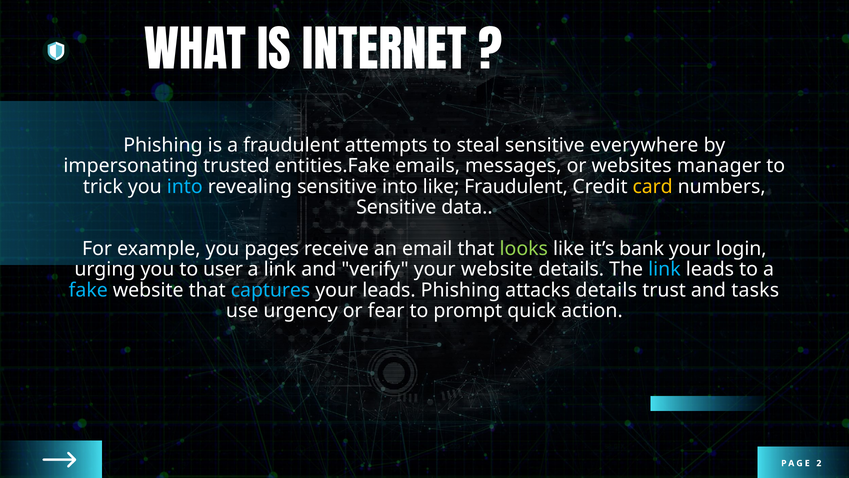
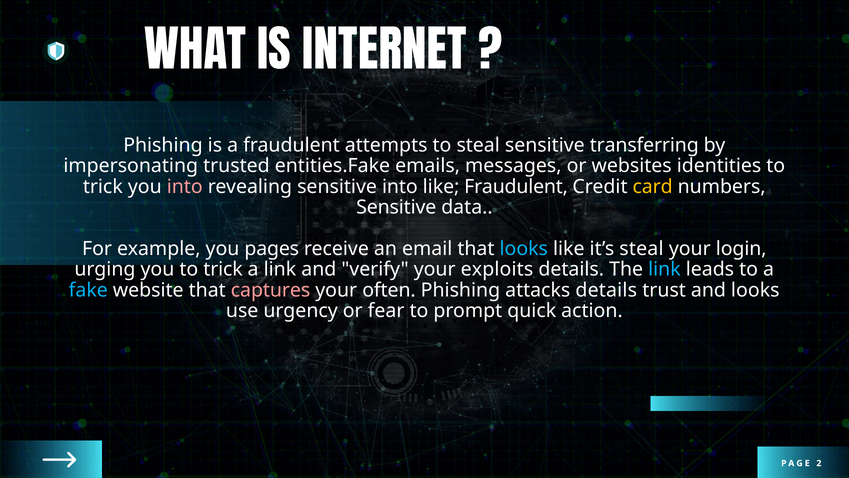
everywhere: everywhere -> transferring
manager: manager -> identities
into at (185, 186) colour: light blue -> pink
looks at (524, 249) colour: light green -> light blue
it’s bank: bank -> steal
you to user: user -> trick
your website: website -> exploits
captures colour: light blue -> pink
your leads: leads -> often
and tasks: tasks -> looks
